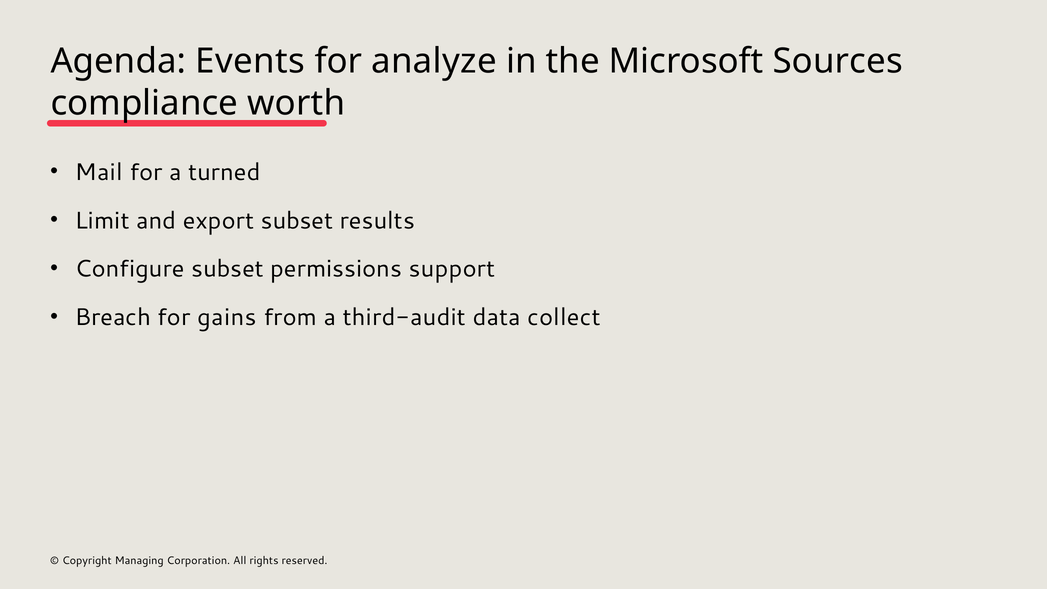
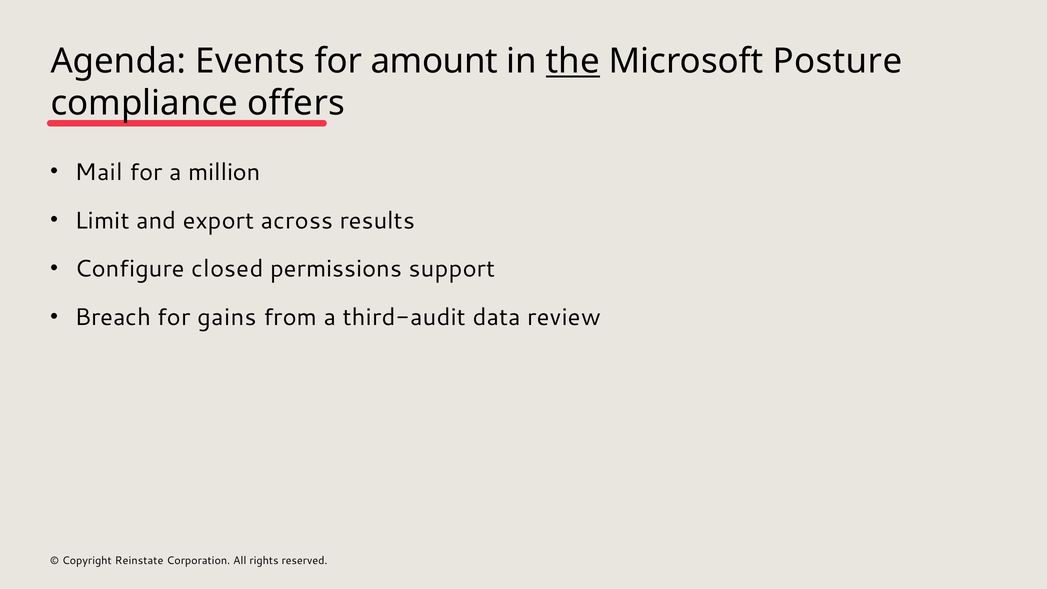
analyze: analyze -> amount
the underline: none -> present
Sources: Sources -> Posture
worth: worth -> offers
turned: turned -> million
export subset: subset -> across
Configure subset: subset -> closed
collect: collect -> review
Managing: Managing -> Reinstate
